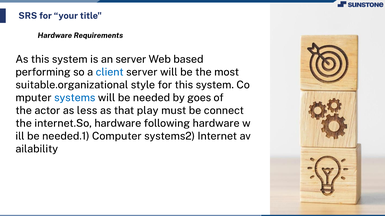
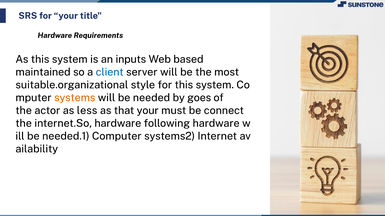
an server: server -> inputs
performing: performing -> maintained
systems colour: blue -> orange
that play: play -> your
